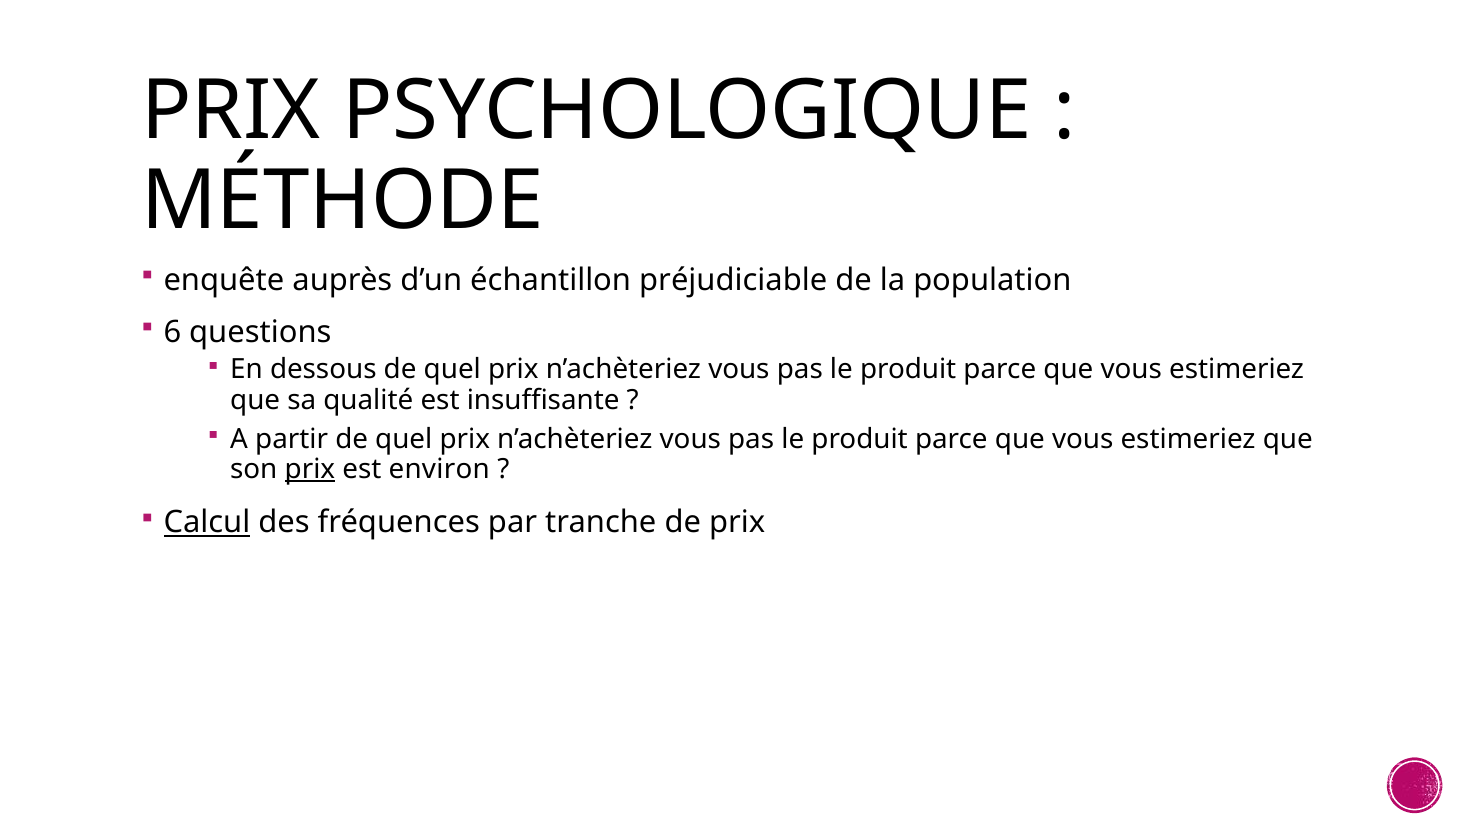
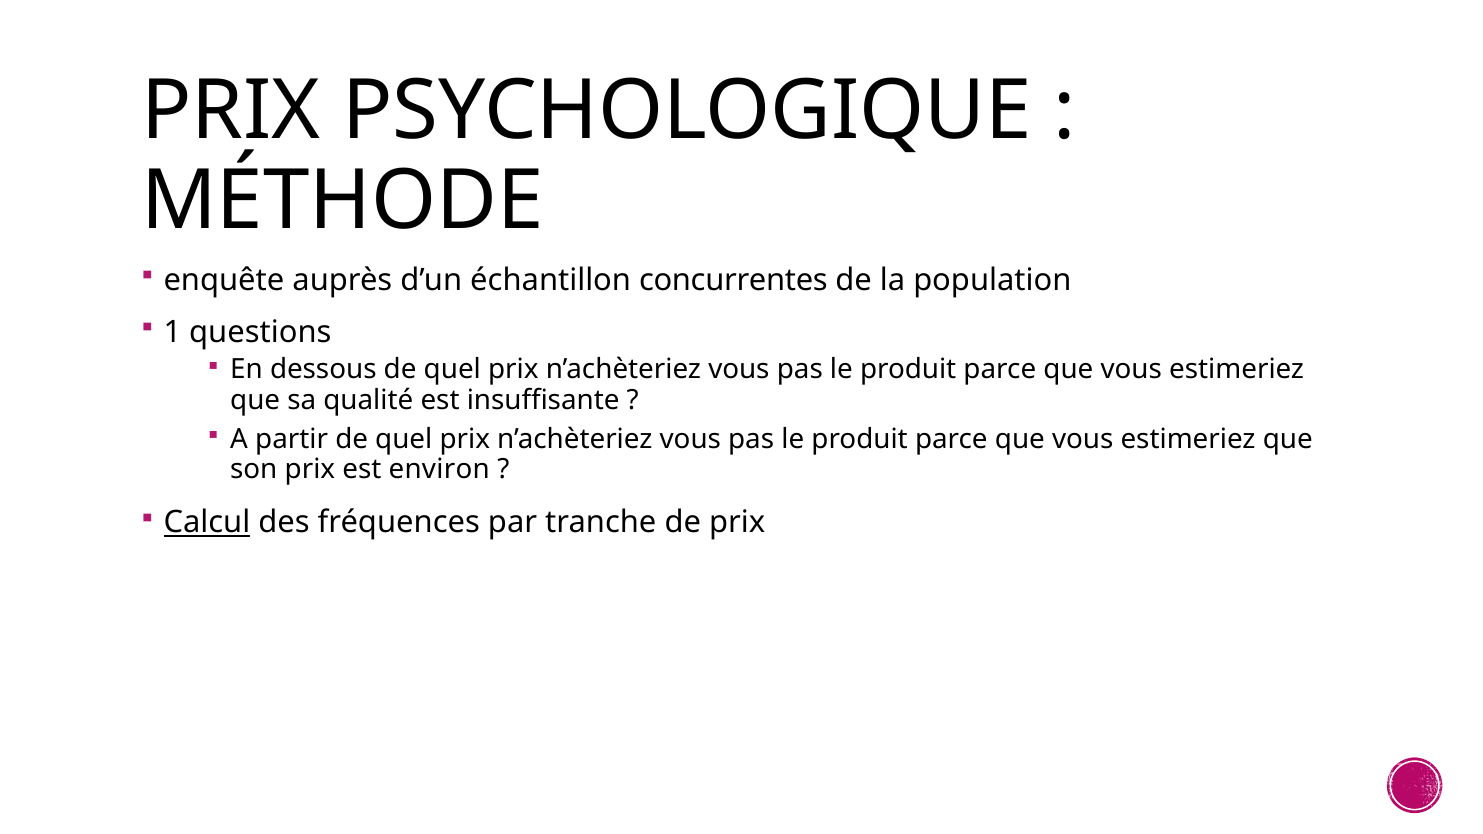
préjudiciable: préjudiciable -> concurrentes
6: 6 -> 1
prix at (310, 469) underline: present -> none
